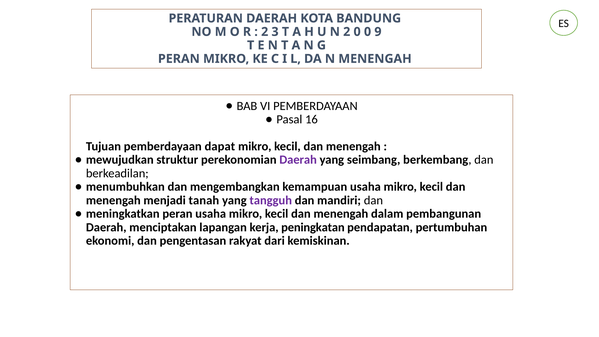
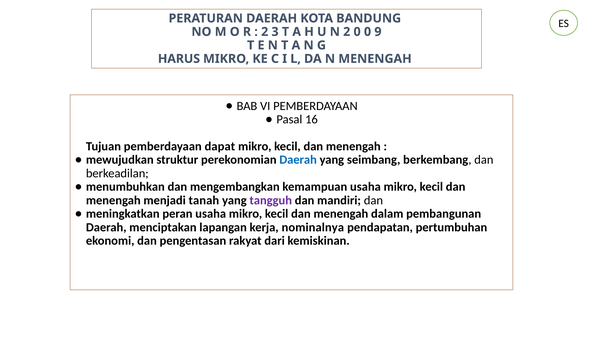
PERAN at (179, 59): PERAN -> HARUS
Daerah at (298, 160) colour: purple -> blue
peningkatan: peningkatan -> nominalnya
